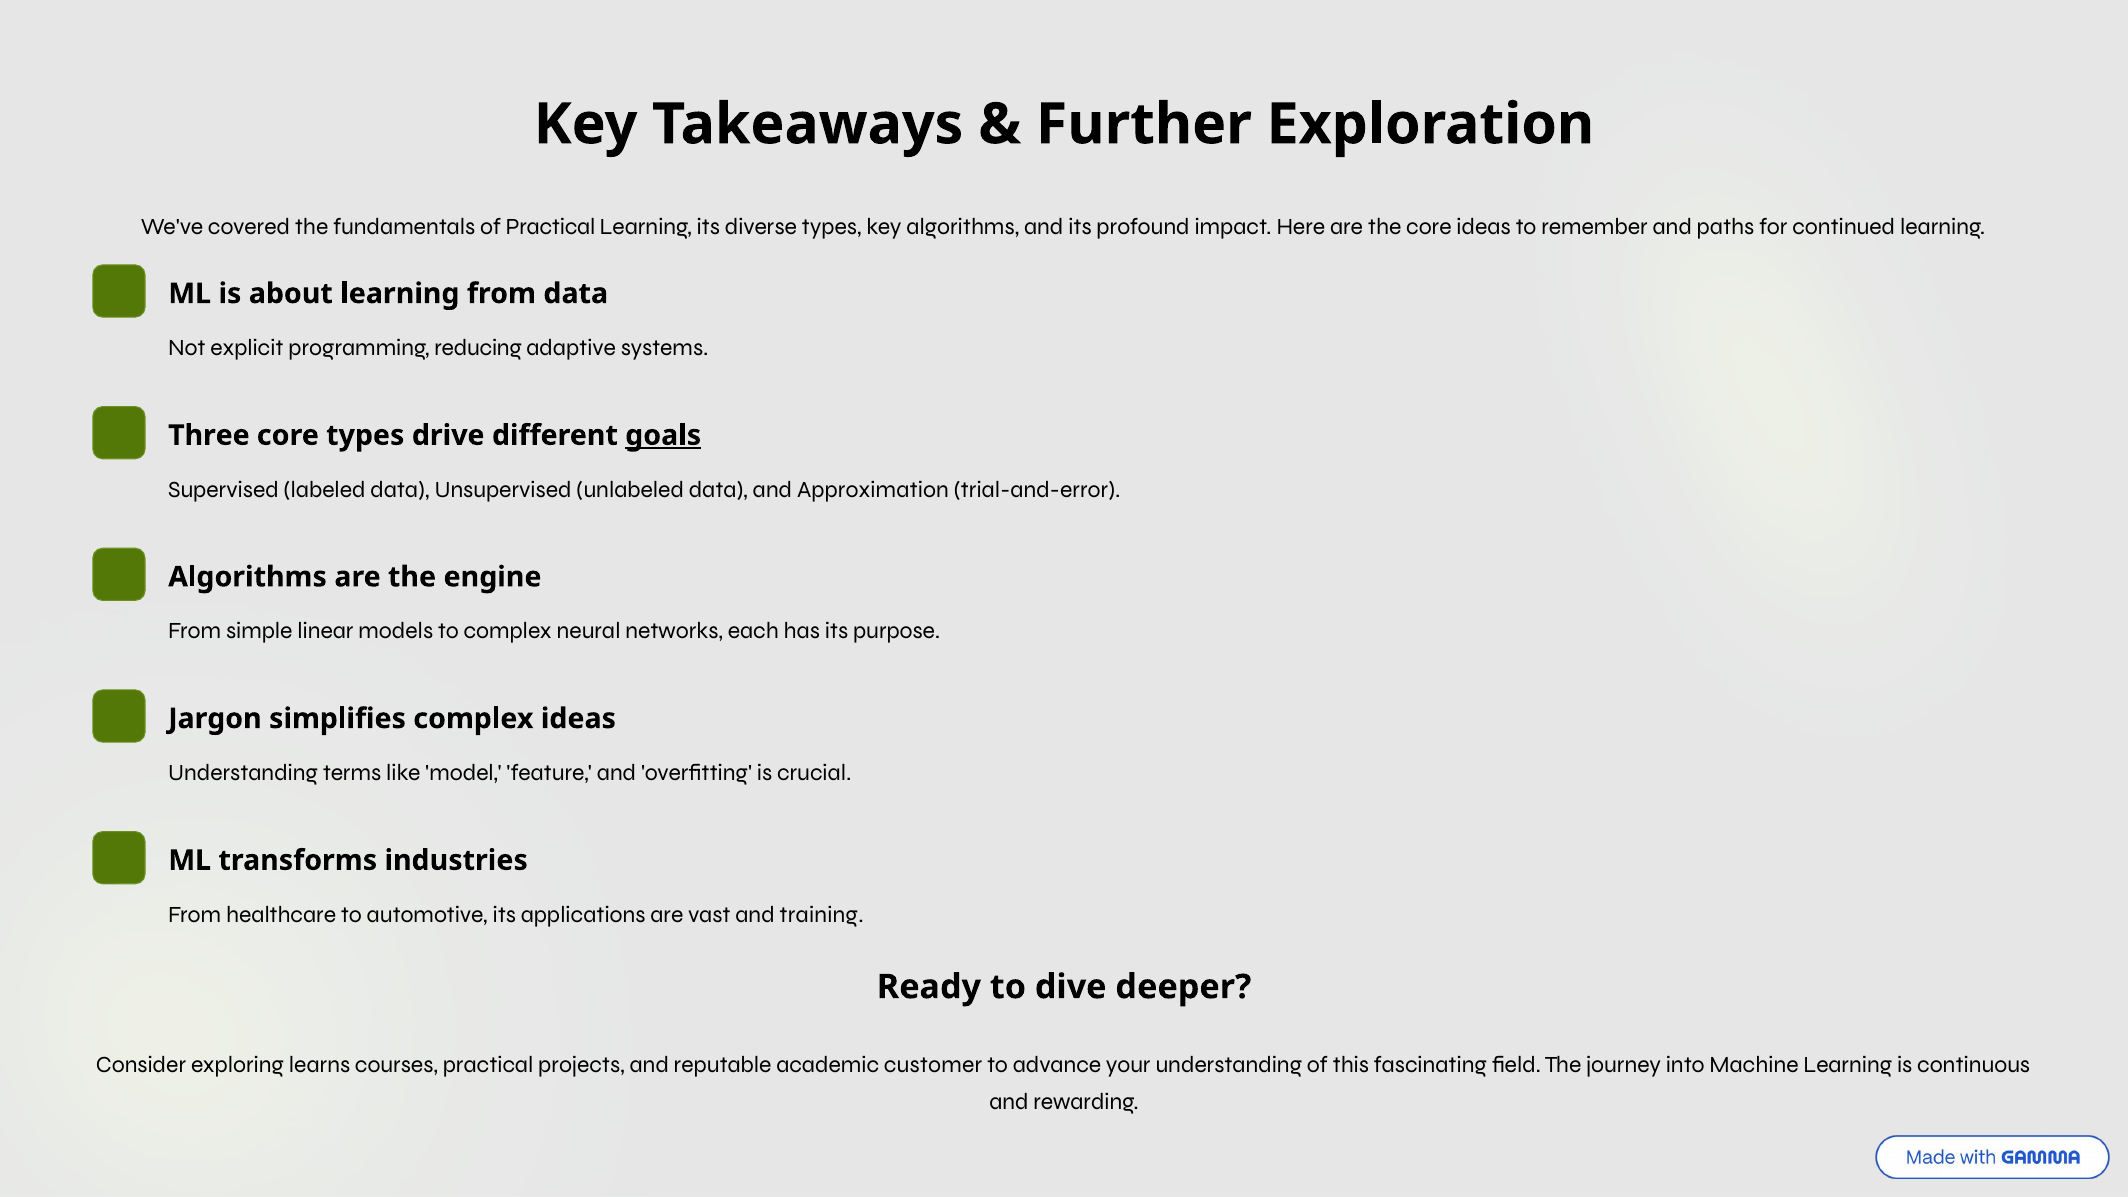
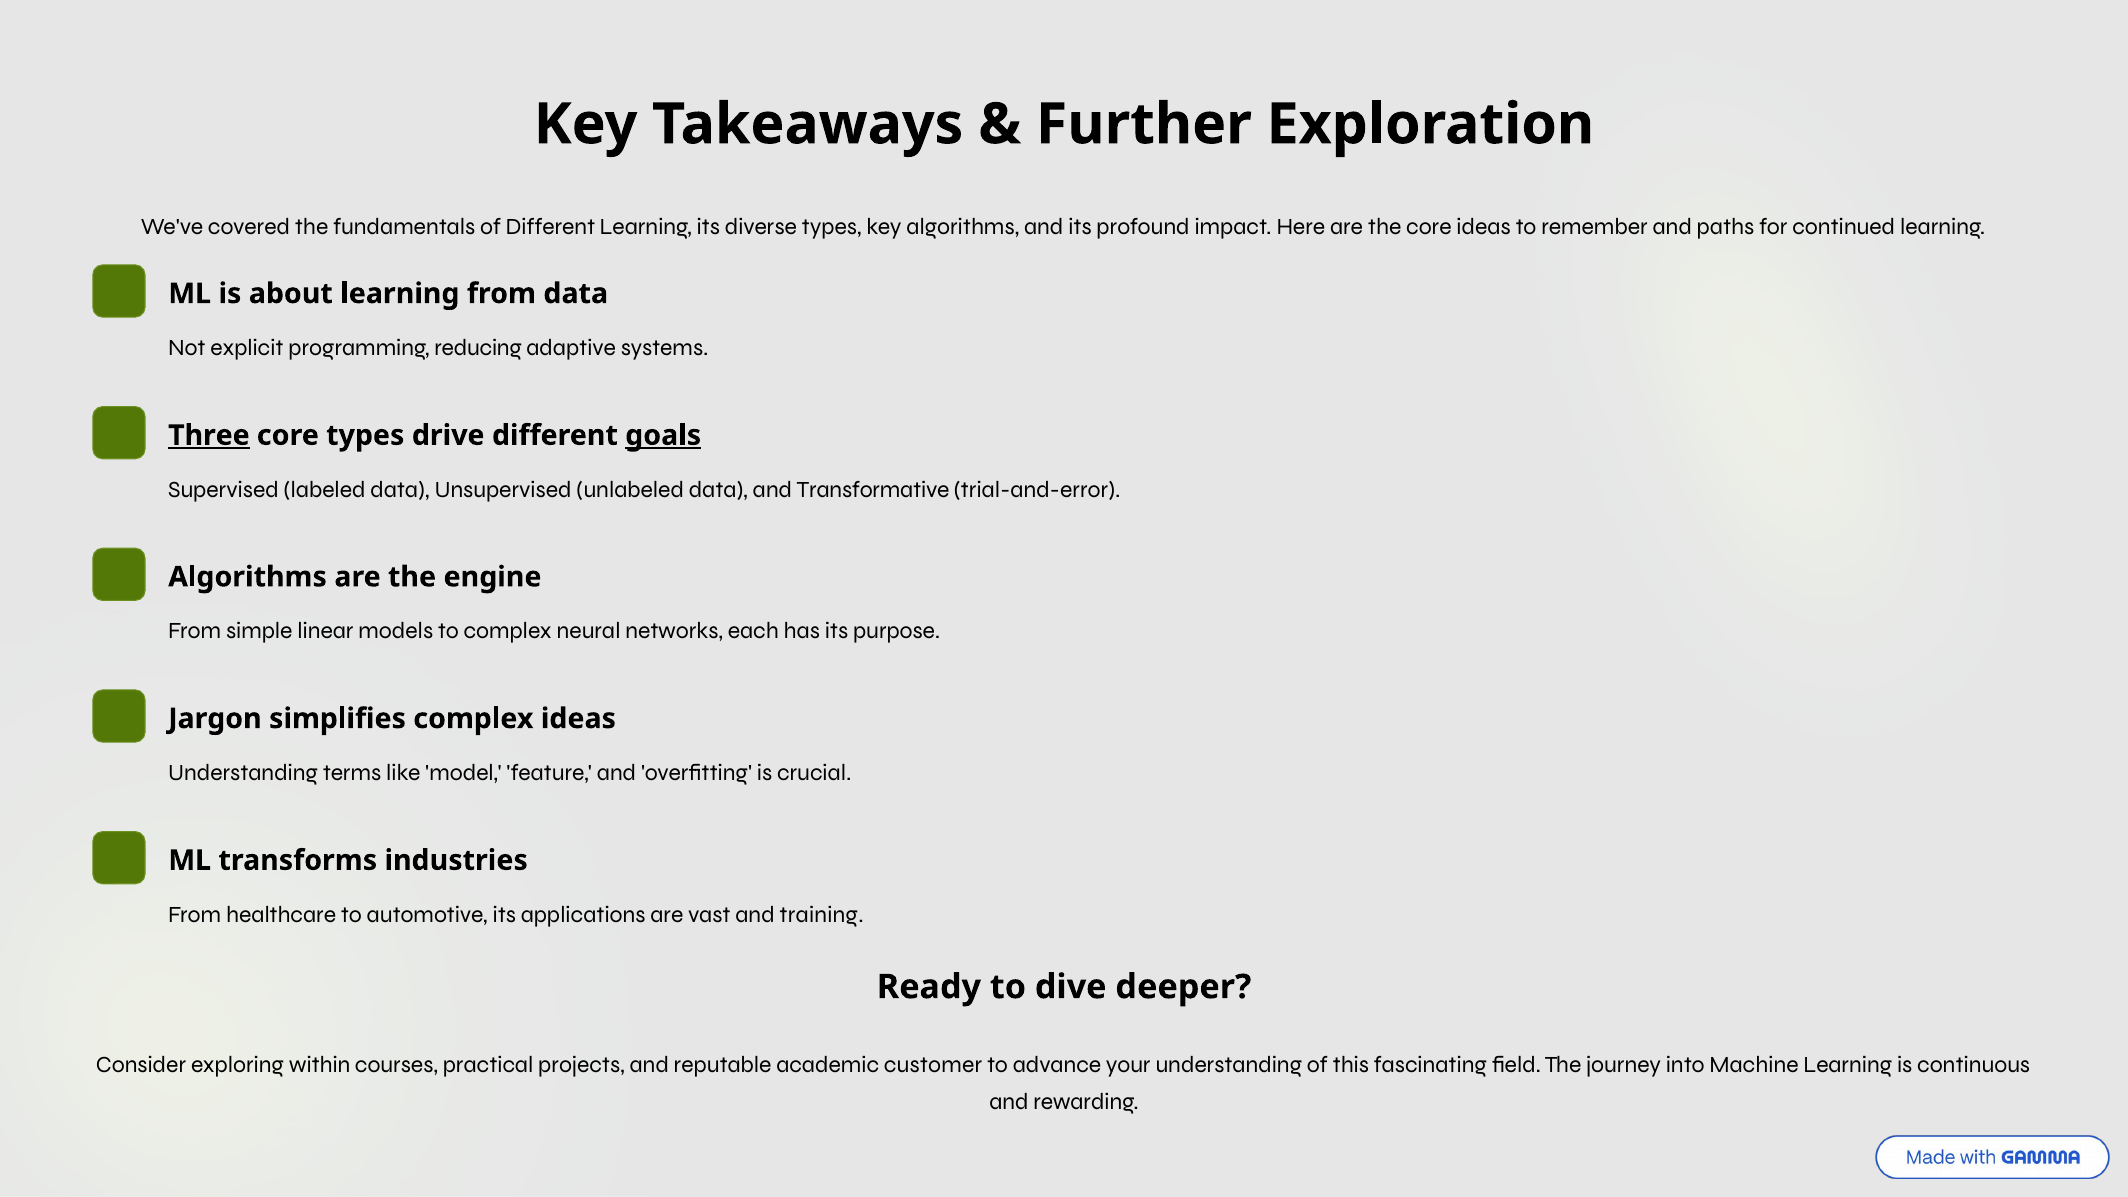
of Practical: Practical -> Different
Three underline: none -> present
Approximation: Approximation -> Transformative
learns: learns -> within
